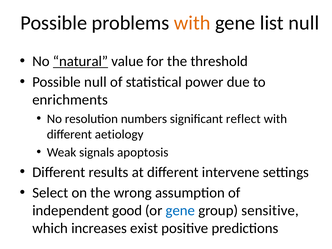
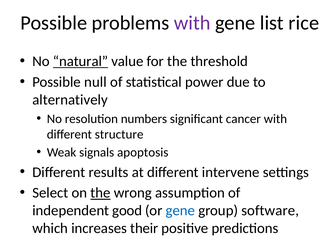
with at (192, 23) colour: orange -> purple
list null: null -> rice
enrichments: enrichments -> alternatively
reflect: reflect -> cancer
aetiology: aetiology -> structure
the at (100, 193) underline: none -> present
sensitive: sensitive -> software
exist: exist -> their
